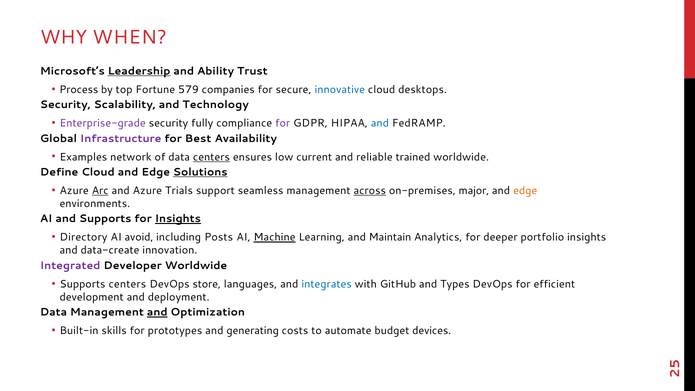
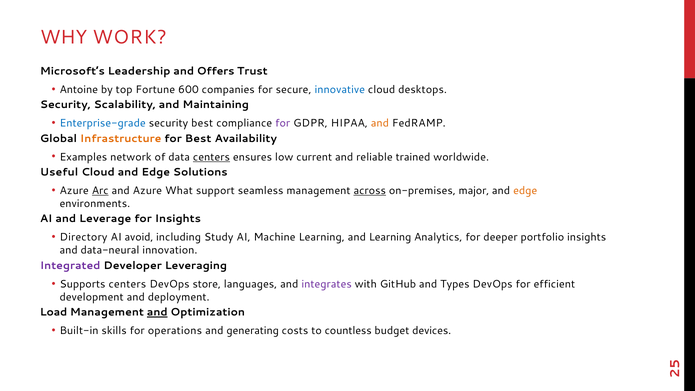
WHEN: WHEN -> WORK
Leadership underline: present -> none
Ability: Ability -> Offers
Process: Process -> Antoine
579: 579 -> 600
Technology: Technology -> Maintaining
Enterprise-grade colour: purple -> blue
security fully: fully -> best
and at (380, 123) colour: blue -> orange
Infrastructure colour: purple -> orange
Define: Define -> Useful
Solutions underline: present -> none
Trials: Trials -> What
and Supports: Supports -> Leverage
Insights at (178, 219) underline: present -> none
Posts: Posts -> Study
Machine underline: present -> none
and Maintain: Maintain -> Learning
data-create: data-create -> data-neural
Developer Worldwide: Worldwide -> Leveraging
integrates colour: blue -> purple
Data at (54, 312): Data -> Load
prototypes: prototypes -> operations
automate: automate -> countless
